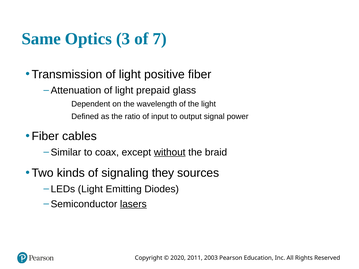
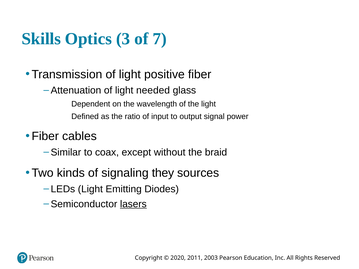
Same: Same -> Skills
prepaid: prepaid -> needed
without underline: present -> none
